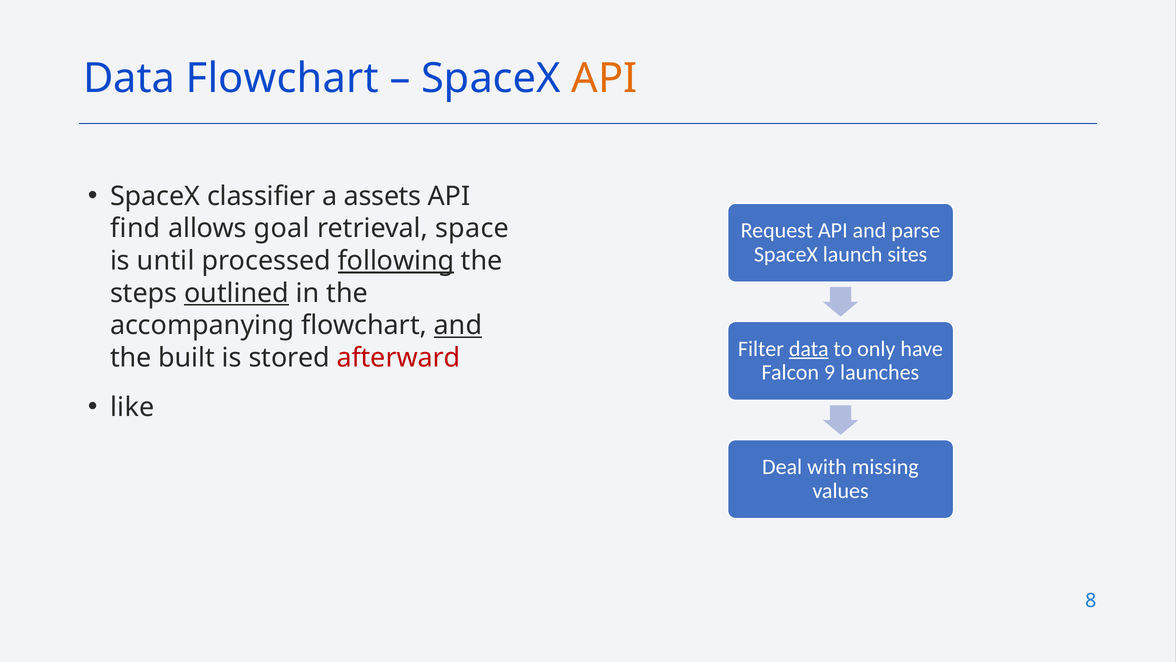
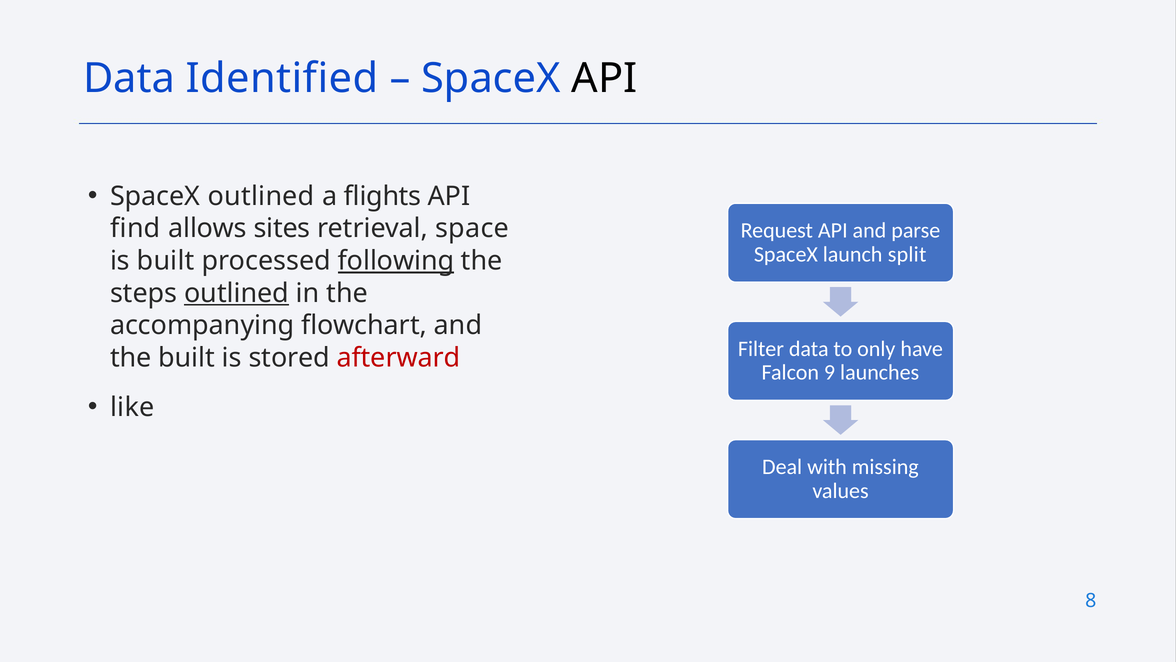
Data Flowchart: Flowchart -> Identified
API at (604, 79) colour: orange -> black
SpaceX classifier: classifier -> outlined
assets: assets -> flights
goal: goal -> sites
sites: sites -> split
is until: until -> built
and at (458, 325) underline: present -> none
data at (809, 349) underline: present -> none
